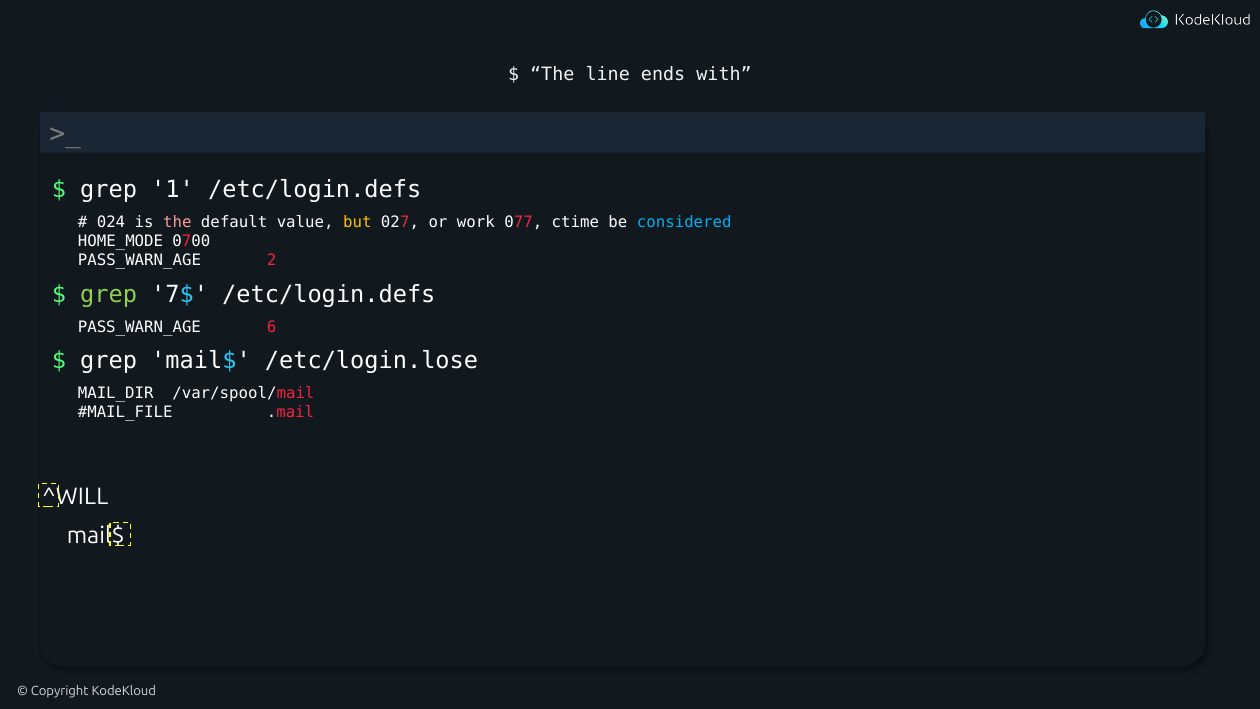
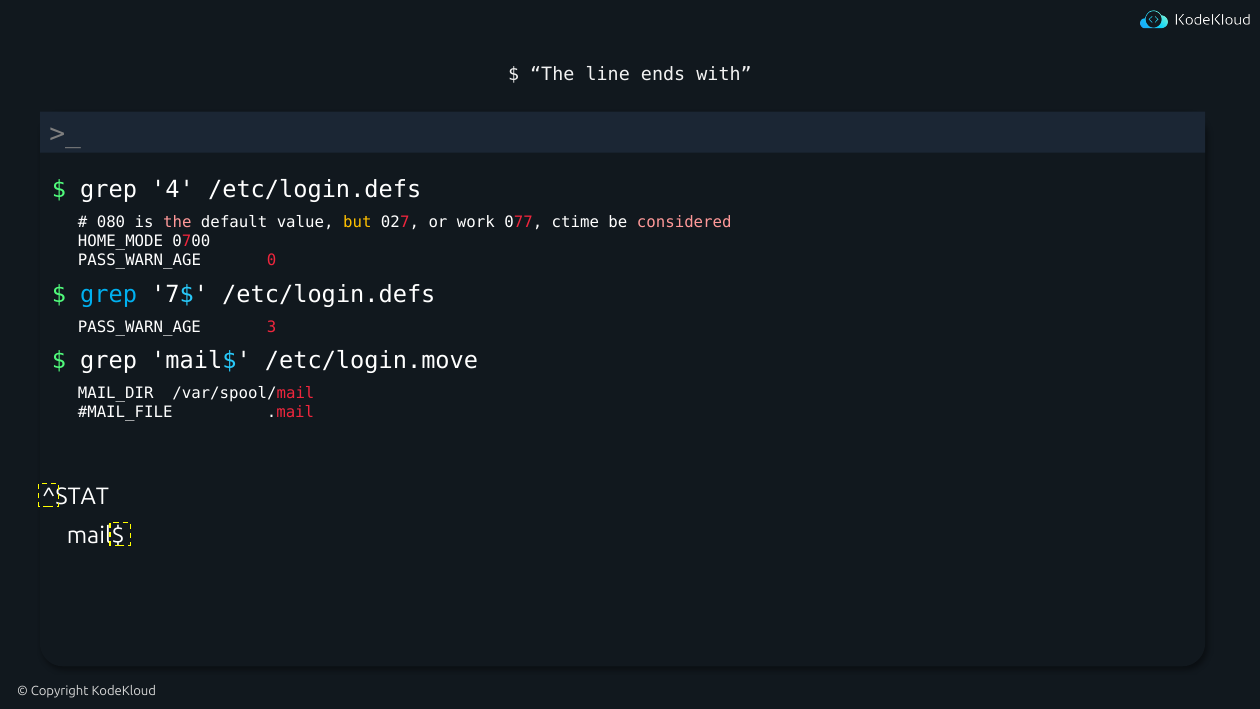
1: 1 -> 4
024: 024 -> 080
considered colour: light blue -> pink
2: 2 -> 0
grep at (109, 294) colour: light green -> light blue
6: 6 -> 3
/etc/login.lose: /etc/login.lose -> /etc/login.move
^WILL: ^WILL -> ^STAT
